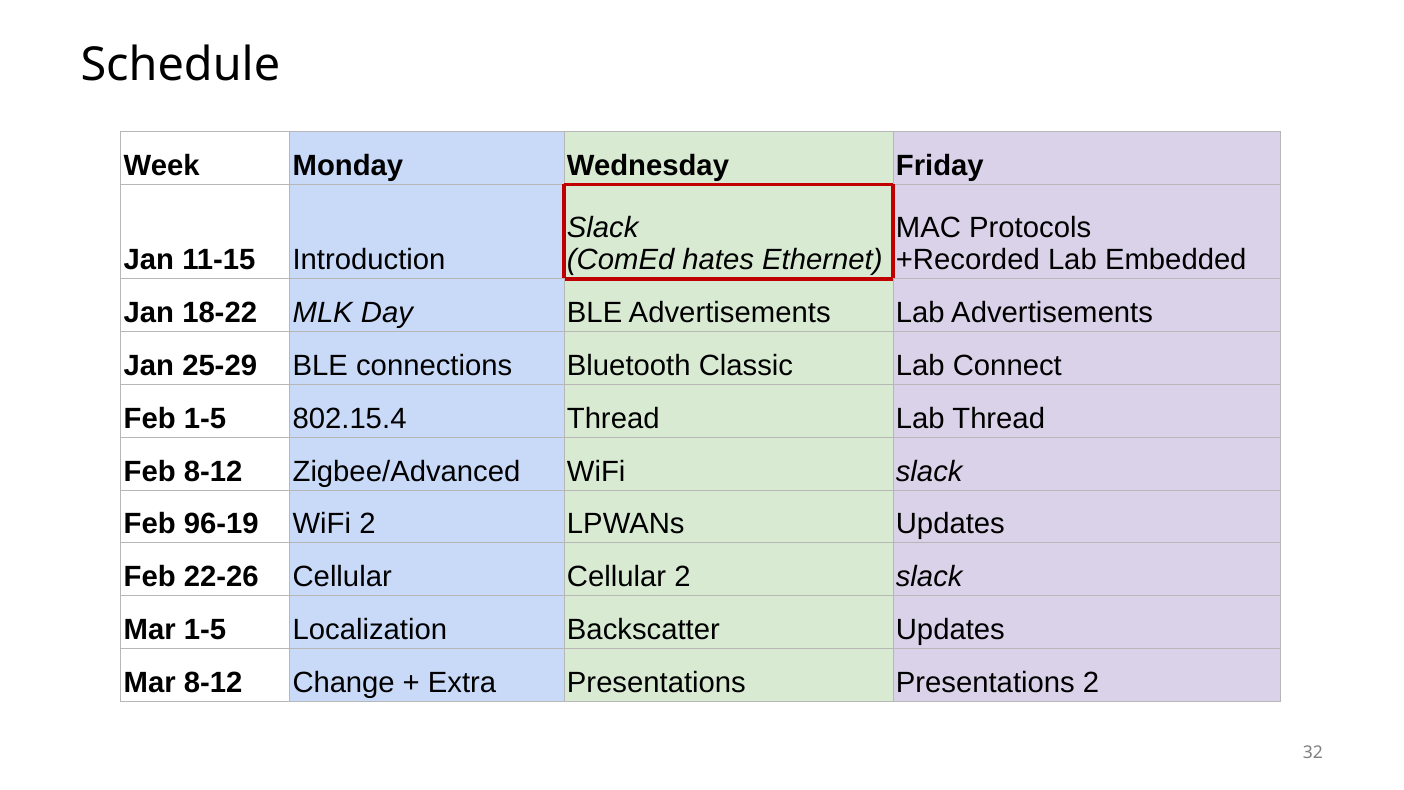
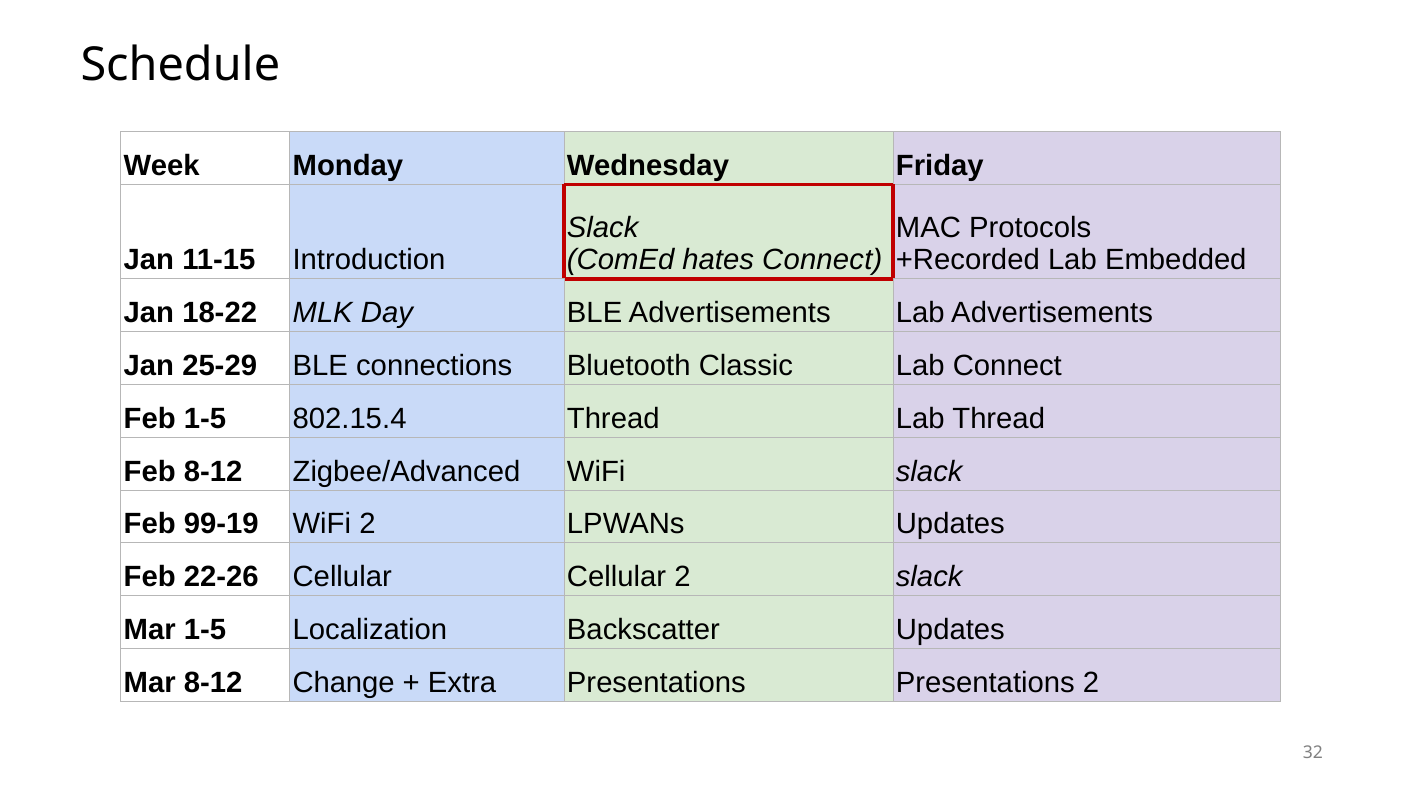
hates Ethernet: Ethernet -> Connect
96-19: 96-19 -> 99-19
